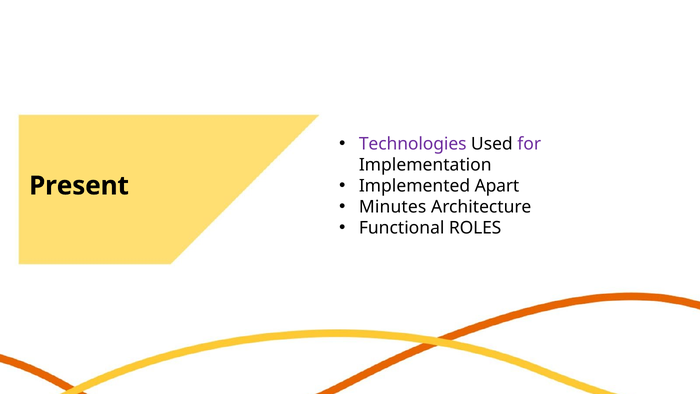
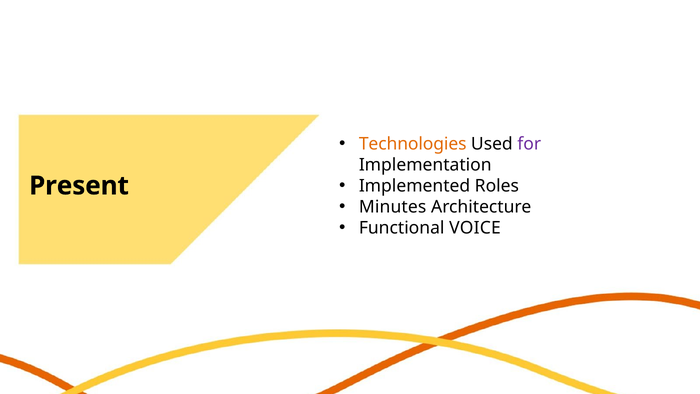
Technologies colour: purple -> orange
Apart: Apart -> Roles
ROLES: ROLES -> VOICE
